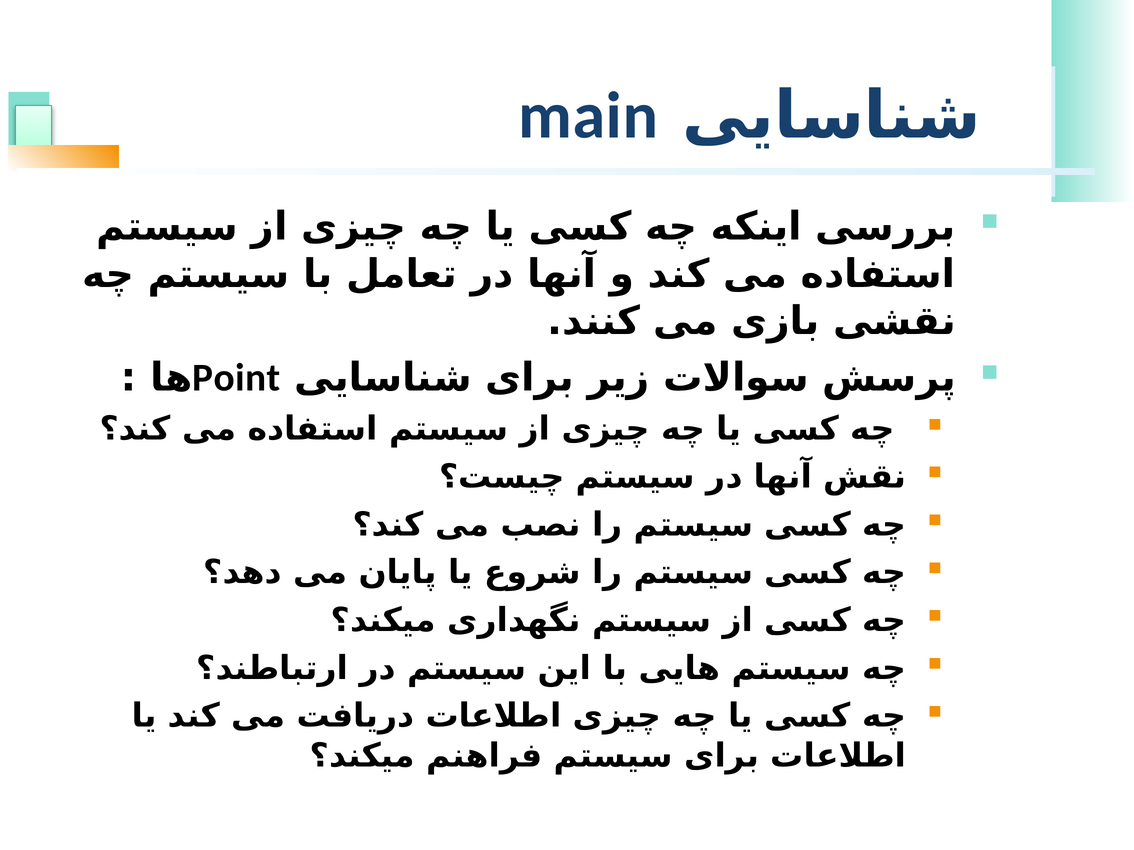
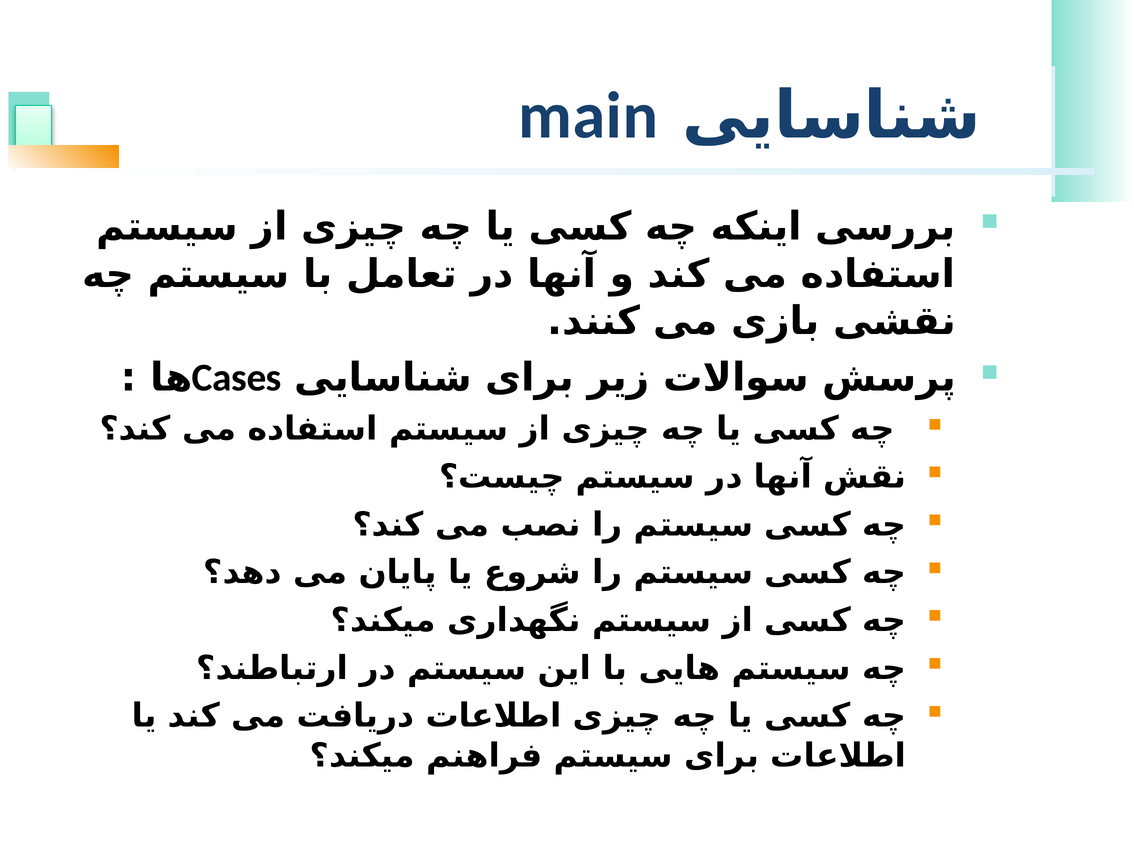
Point: Point -> Cases
